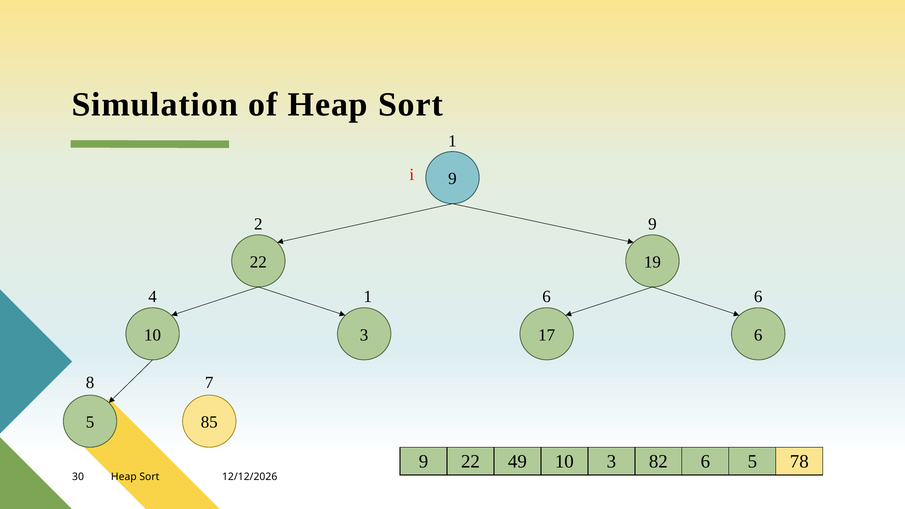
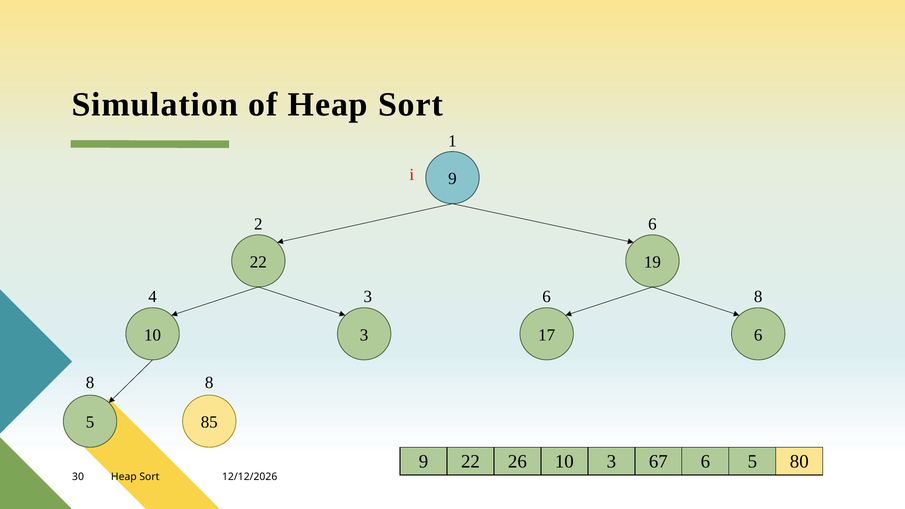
2 9: 9 -> 6
4 1: 1 -> 3
6 6: 6 -> 8
7 at (209, 383): 7 -> 8
49: 49 -> 26
82: 82 -> 67
78: 78 -> 80
